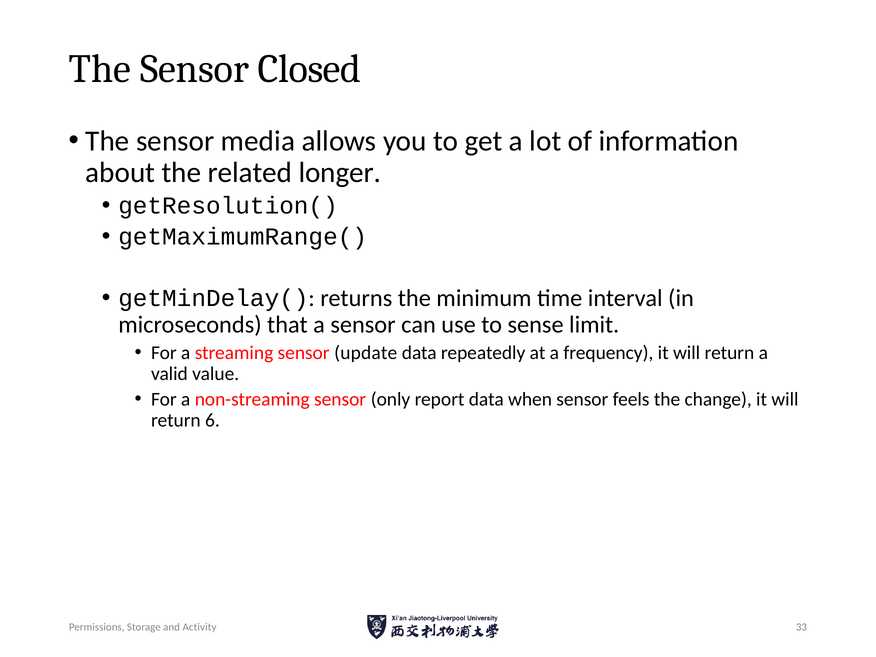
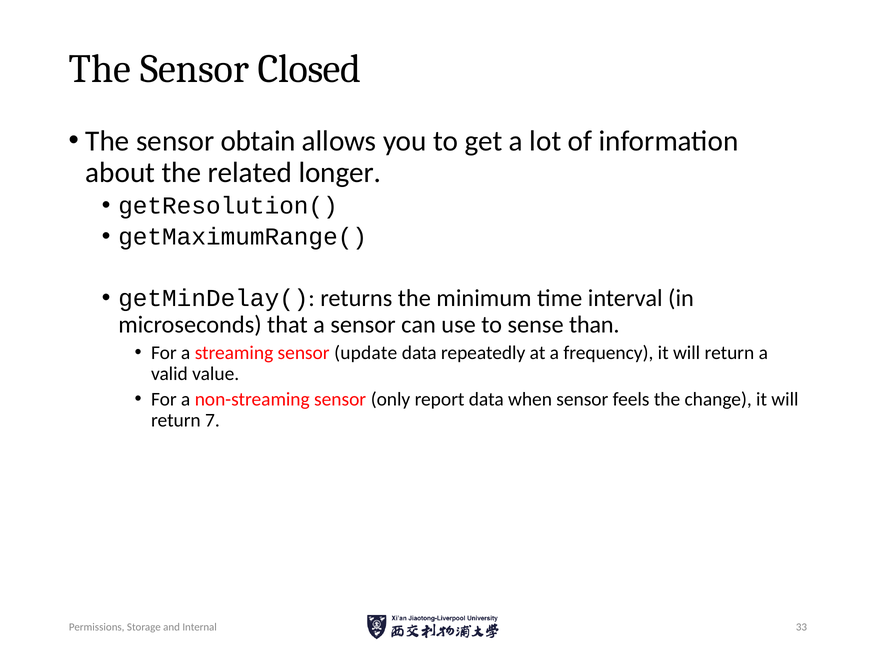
media: media -> obtain
limit: limit -> than
6: 6 -> 7
Activity: Activity -> Internal
